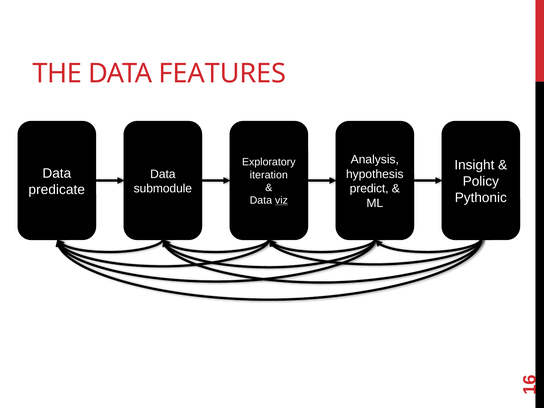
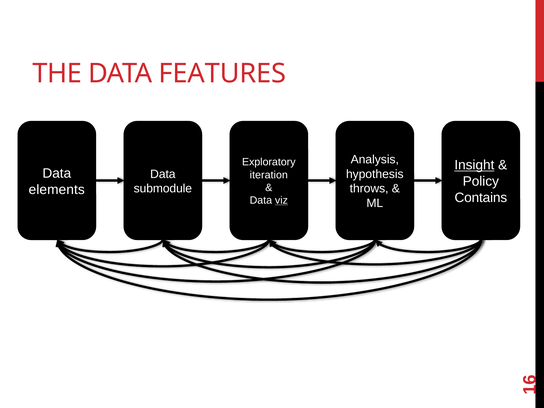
Insight underline: none -> present
predict: predict -> throws
predicate: predicate -> elements
Pythonic: Pythonic -> Contains
